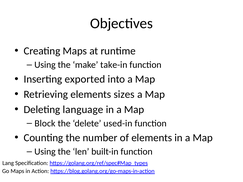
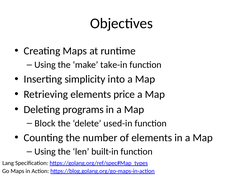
exported: exported -> simplicity
sizes: sizes -> price
language: language -> programs
